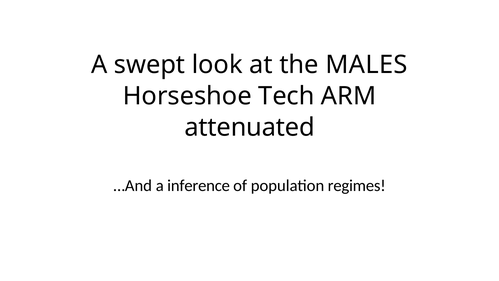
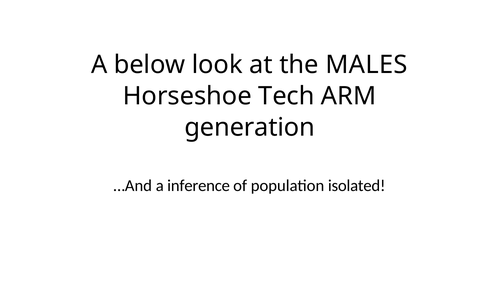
swept: swept -> below
attenuated: attenuated -> generation
regimes: regimes -> isolated
